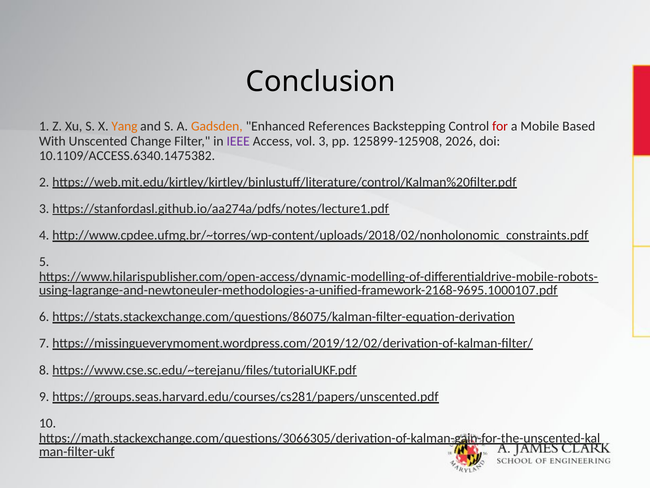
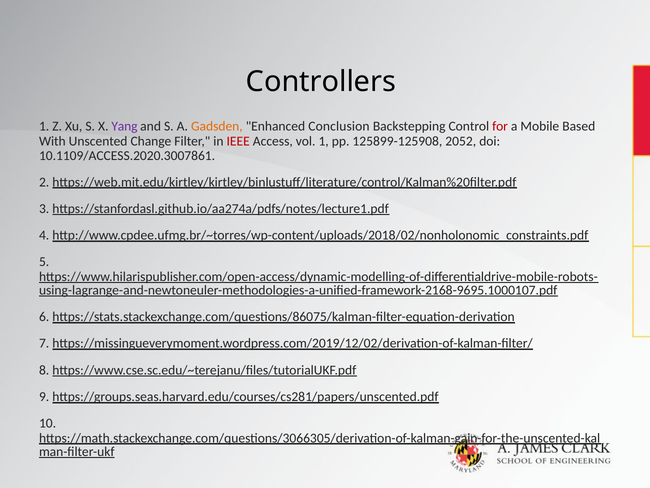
Conclusion: Conclusion -> Controllers
Yang colour: orange -> purple
References: References -> Conclusion
IEEE colour: purple -> red
vol 3: 3 -> 1
2026: 2026 -> 2052
10.1109/ACCESS.6340.1475382: 10.1109/ACCESS.6340.1475382 -> 10.1109/ACCESS.2020.3007861
